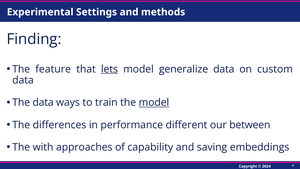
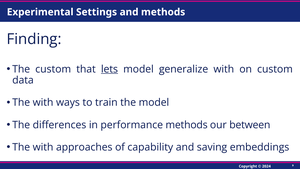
The feature: feature -> custom
generalize data: data -> with
data at (43, 102): data -> with
model at (154, 102) underline: present -> none
performance different: different -> methods
